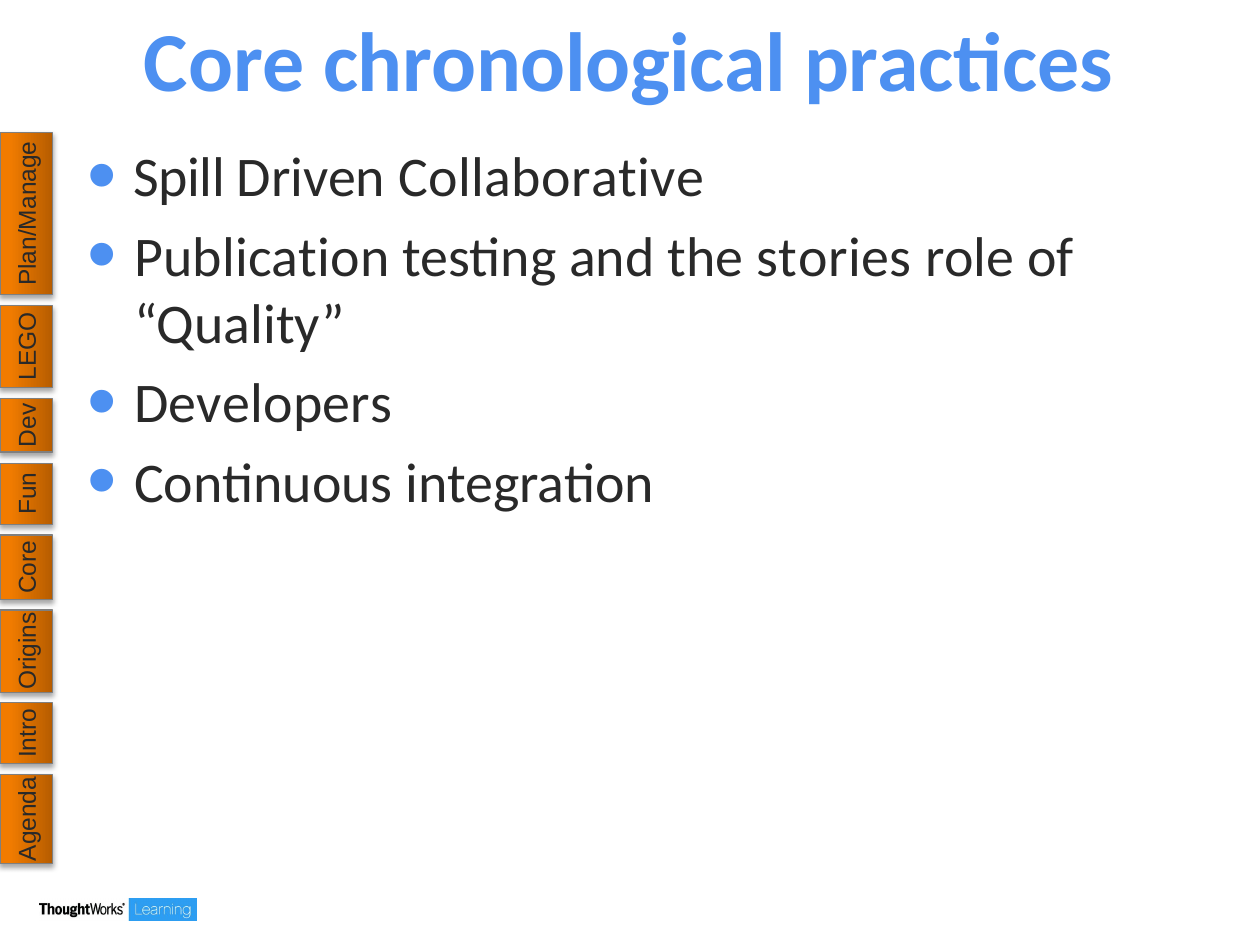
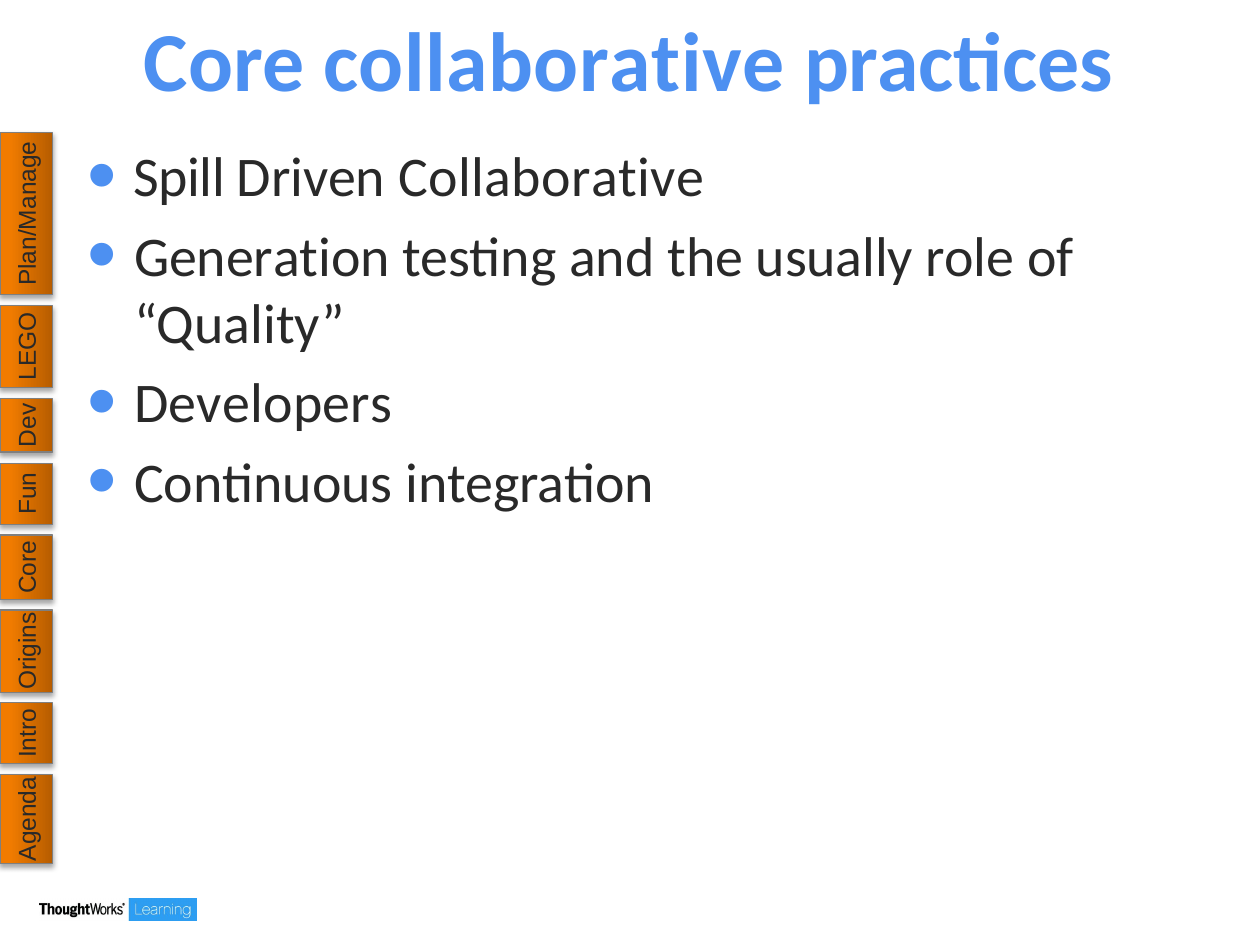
Core chronological: chronological -> collaborative
Publication: Publication -> Generation
stories: stories -> usually
